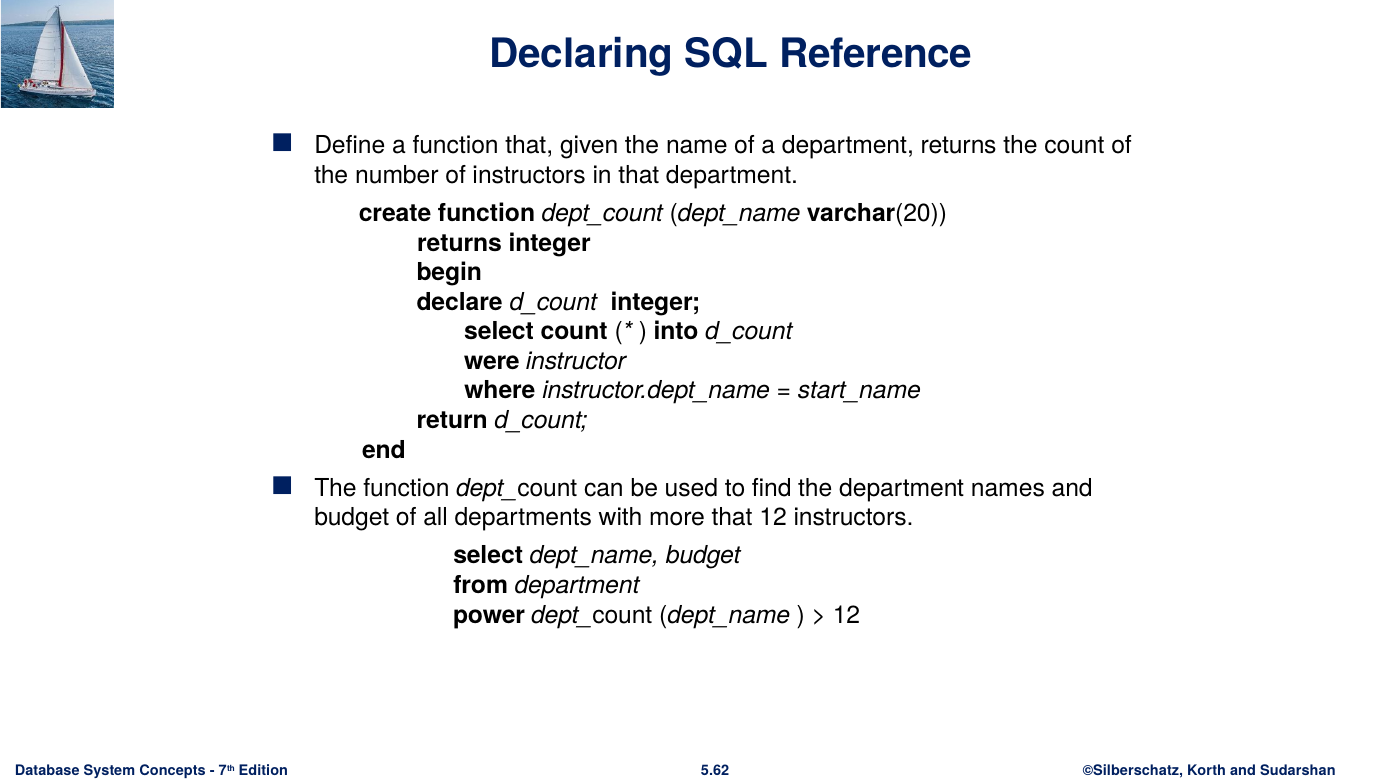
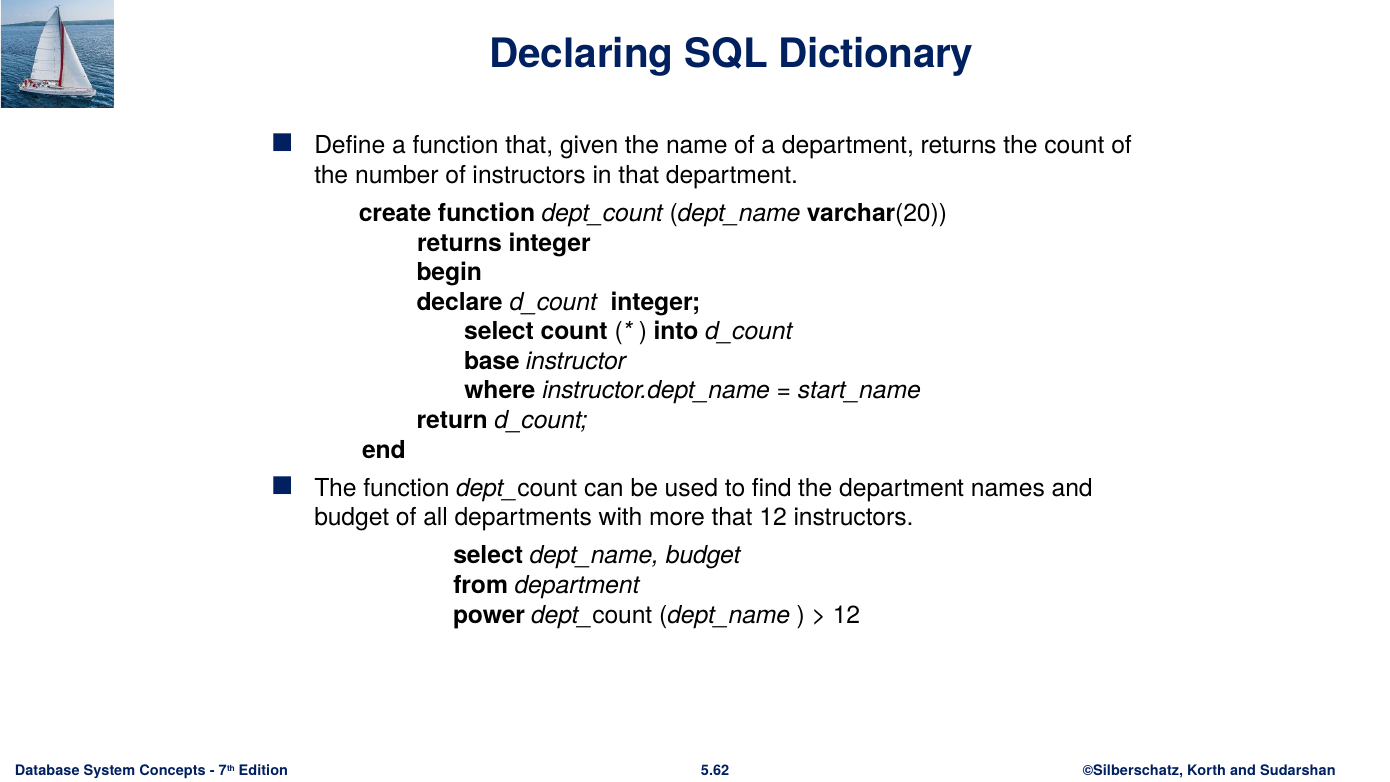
Reference: Reference -> Dictionary
were: were -> base
